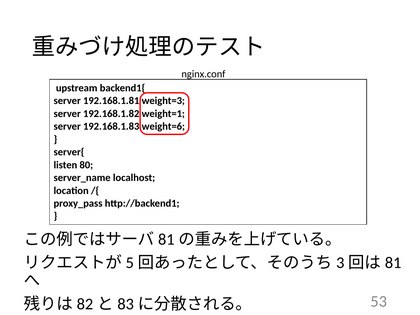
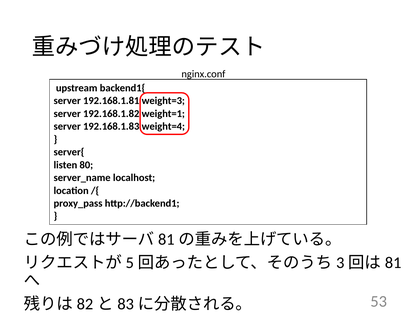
weight=6: weight=6 -> weight=4
